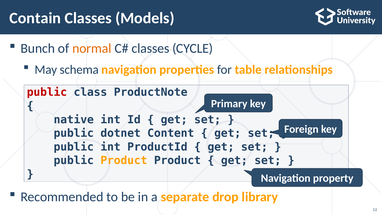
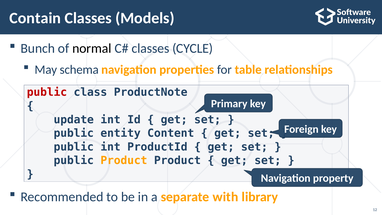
normal colour: orange -> black
native: native -> update
dotnet: dotnet -> entity
drop: drop -> with
